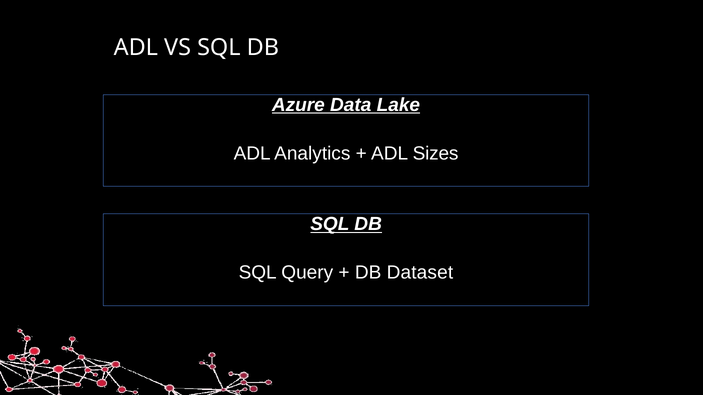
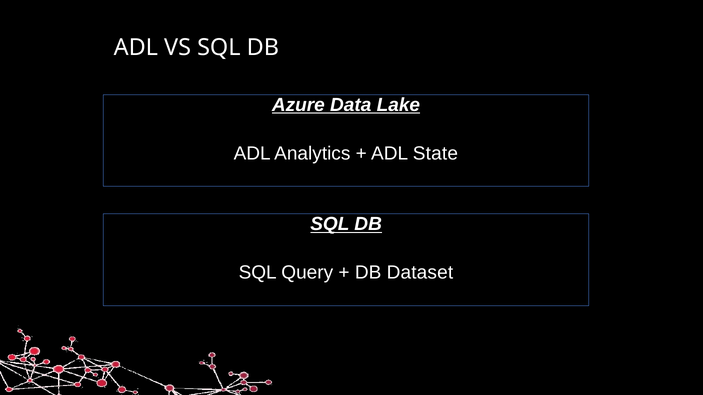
Sizes: Sizes -> State
